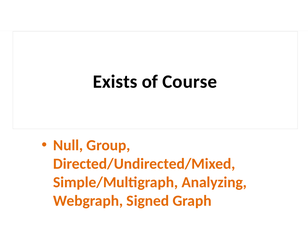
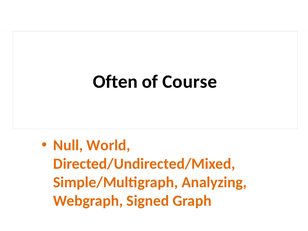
Exists: Exists -> Often
Group: Group -> World
